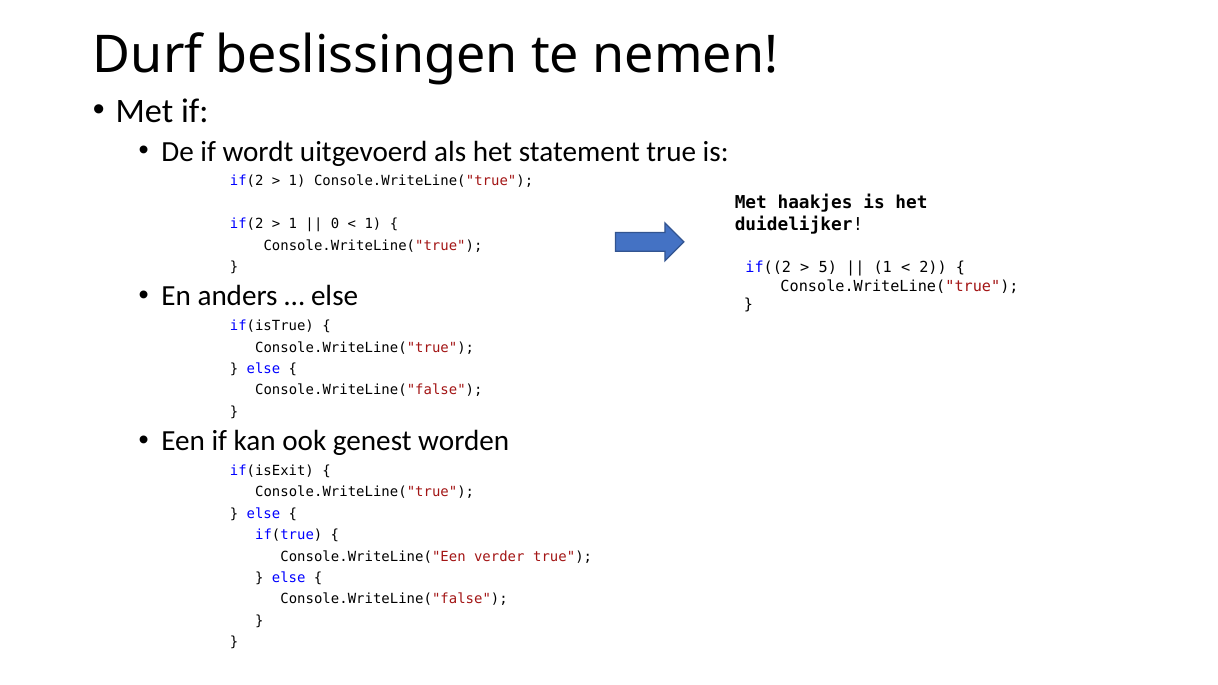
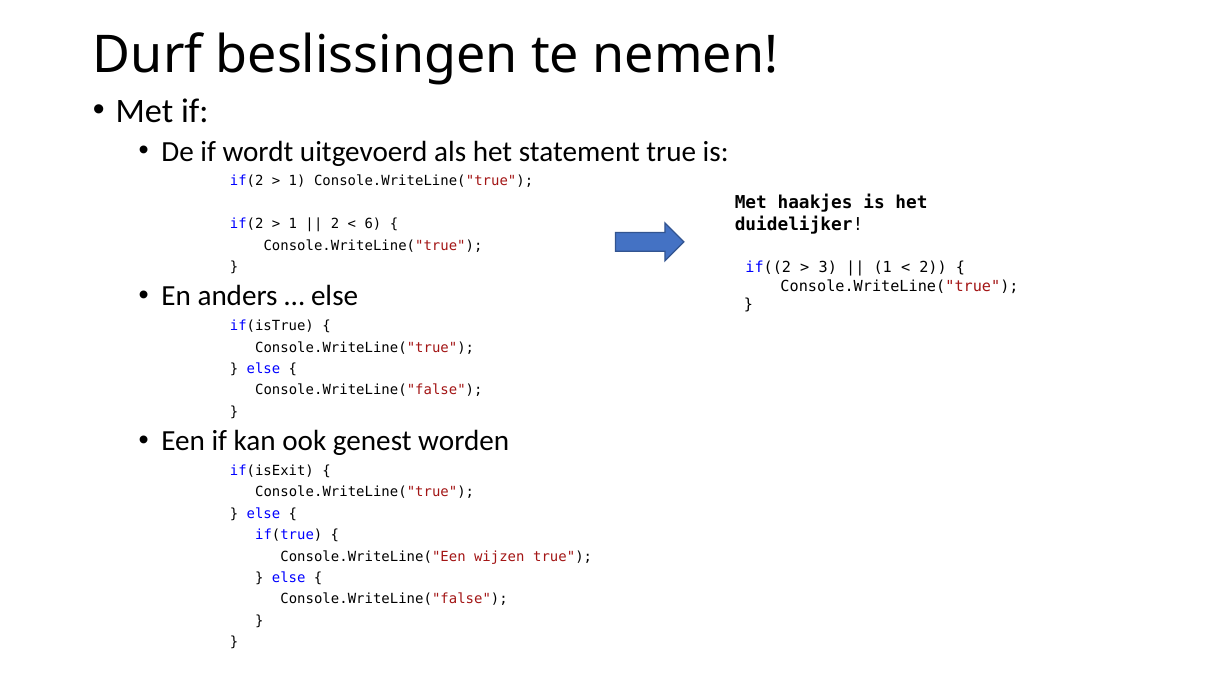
0 at (335, 224): 0 -> 2
1 at (373, 224): 1 -> 6
5: 5 -> 3
verder: verder -> wijzen
